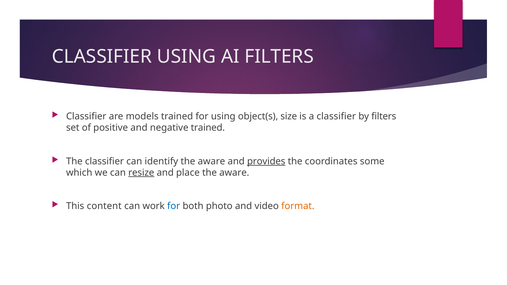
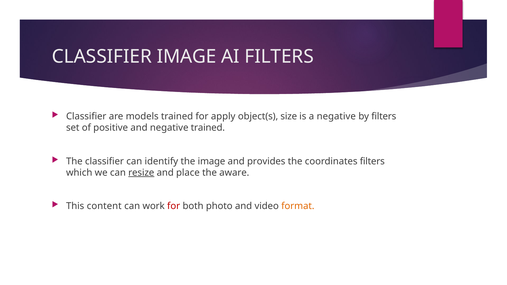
CLASSIFIER USING: USING -> IMAGE
for using: using -> apply
a classifier: classifier -> negative
identify the aware: aware -> image
provides underline: present -> none
coordinates some: some -> filters
for at (174, 206) colour: blue -> red
